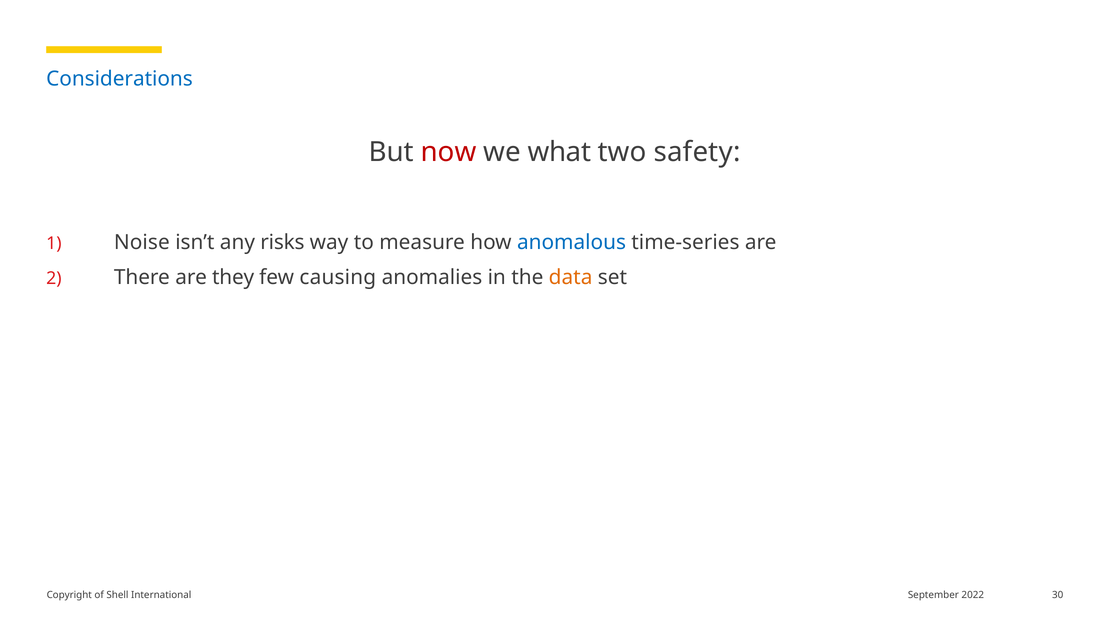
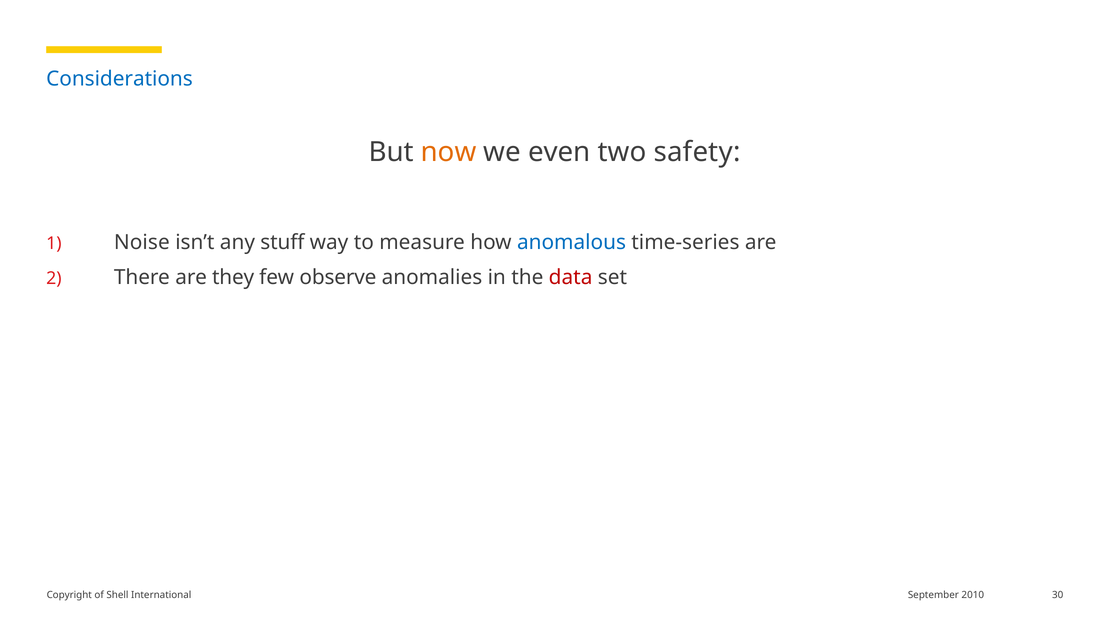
now colour: red -> orange
what: what -> even
risks: risks -> stuff
causing: causing -> observe
data colour: orange -> red
2022: 2022 -> 2010
